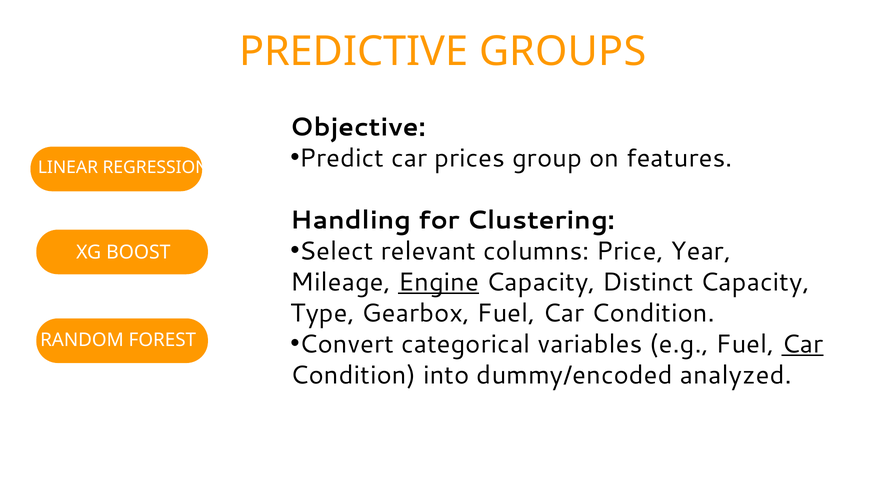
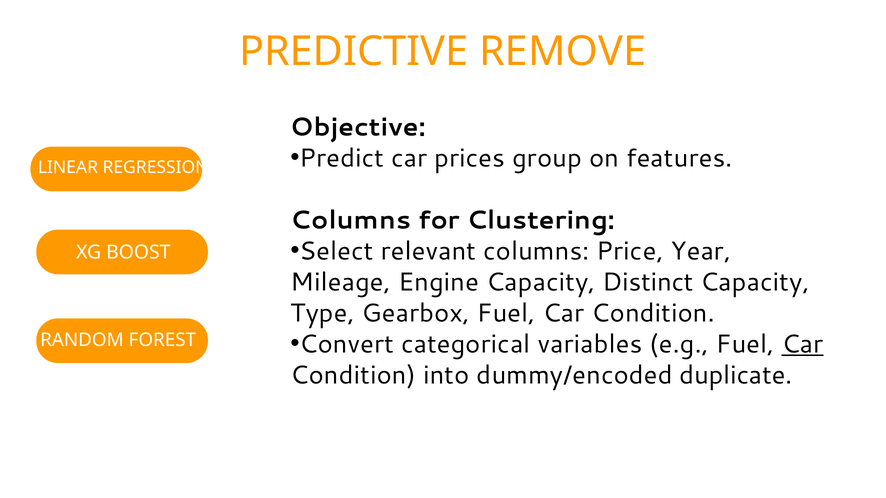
GROUPS: GROUPS -> REMOVE
Handling at (351, 220): Handling -> Columns
Engine underline: present -> none
analyzed: analyzed -> duplicate
